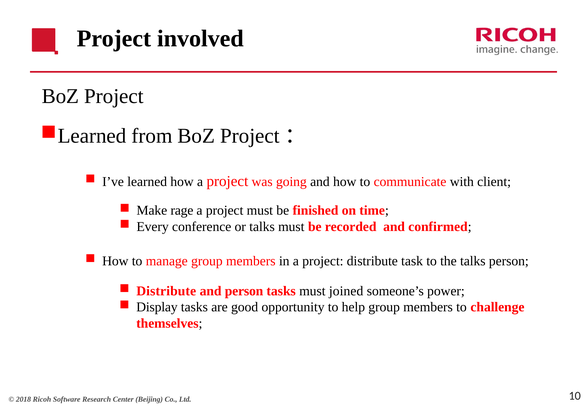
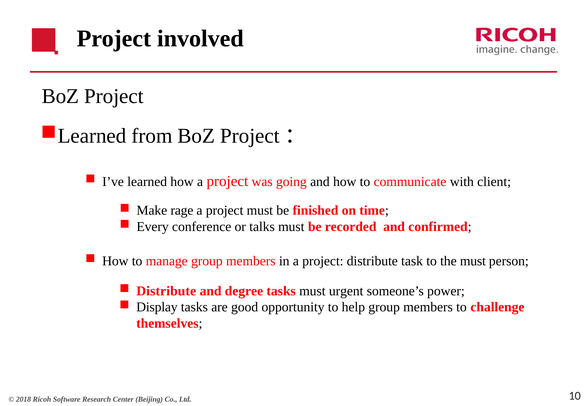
the talks: talks -> must
and person: person -> degree
joined: joined -> urgent
